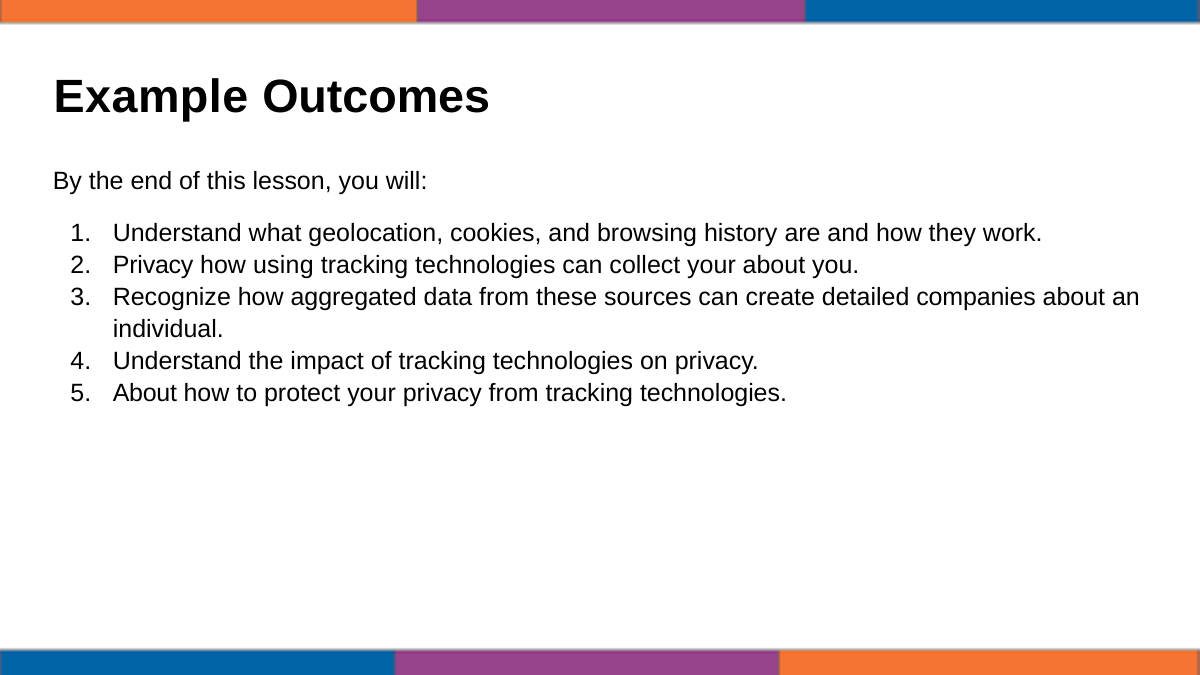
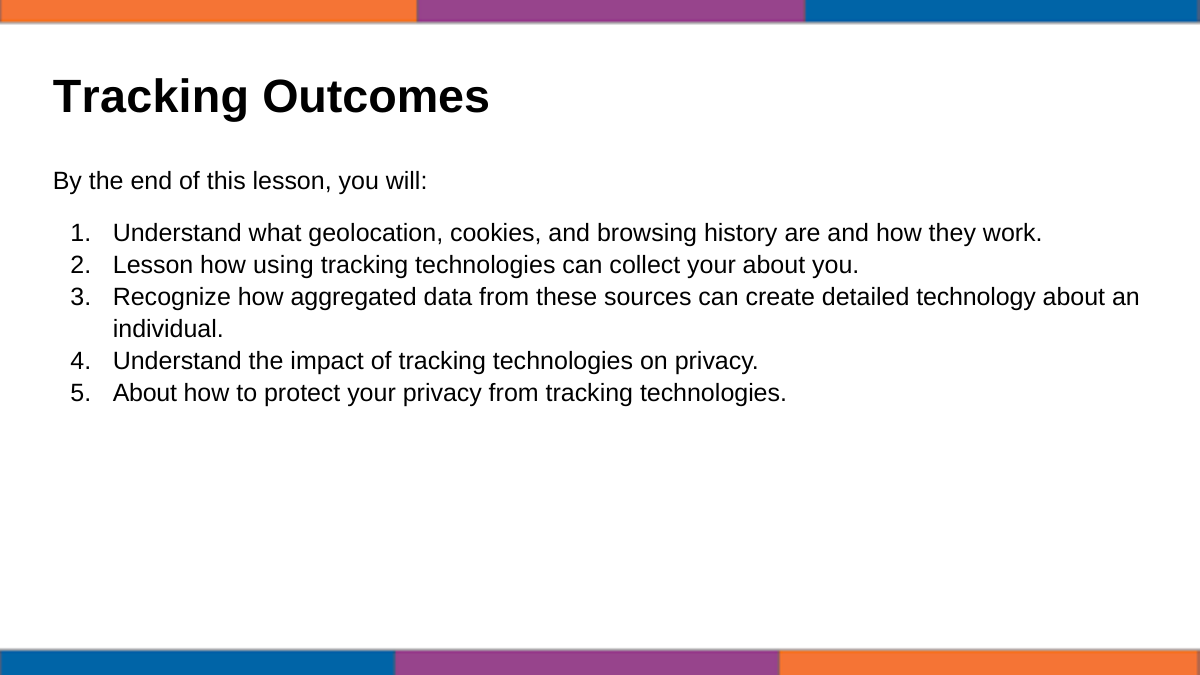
Example at (151, 97): Example -> Tracking
Privacy at (153, 266): Privacy -> Lesson
companies: companies -> technology
